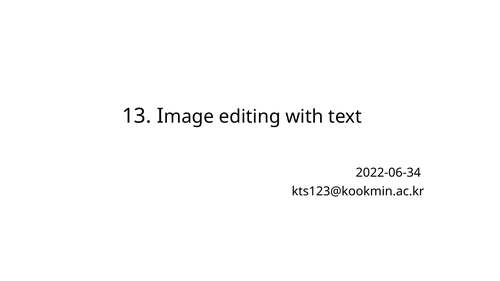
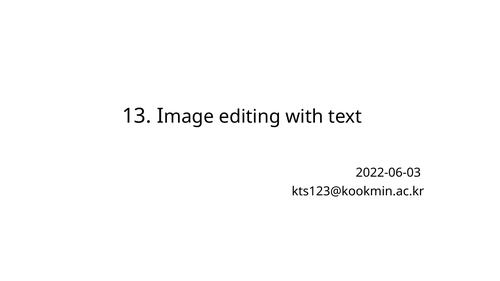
2022-06-34: 2022-06-34 -> 2022-06-03
